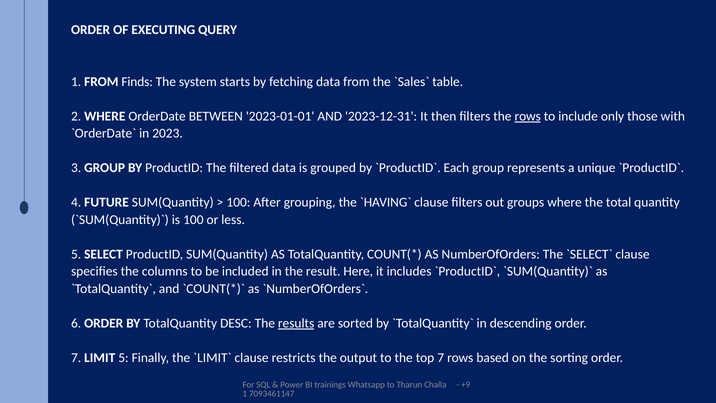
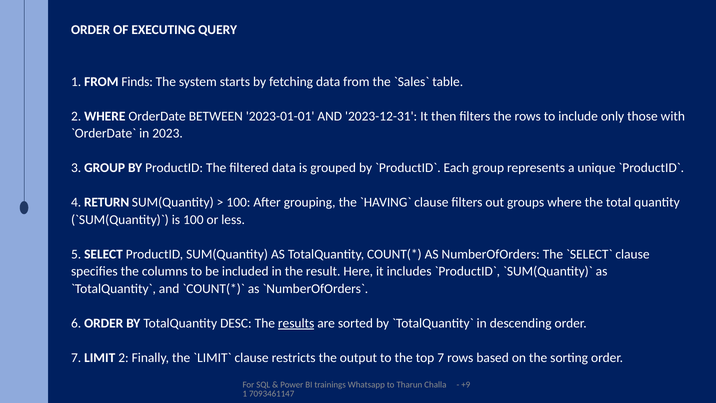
rows at (528, 116) underline: present -> none
FUTURE: FUTURE -> RETURN
LIMIT 5: 5 -> 2
